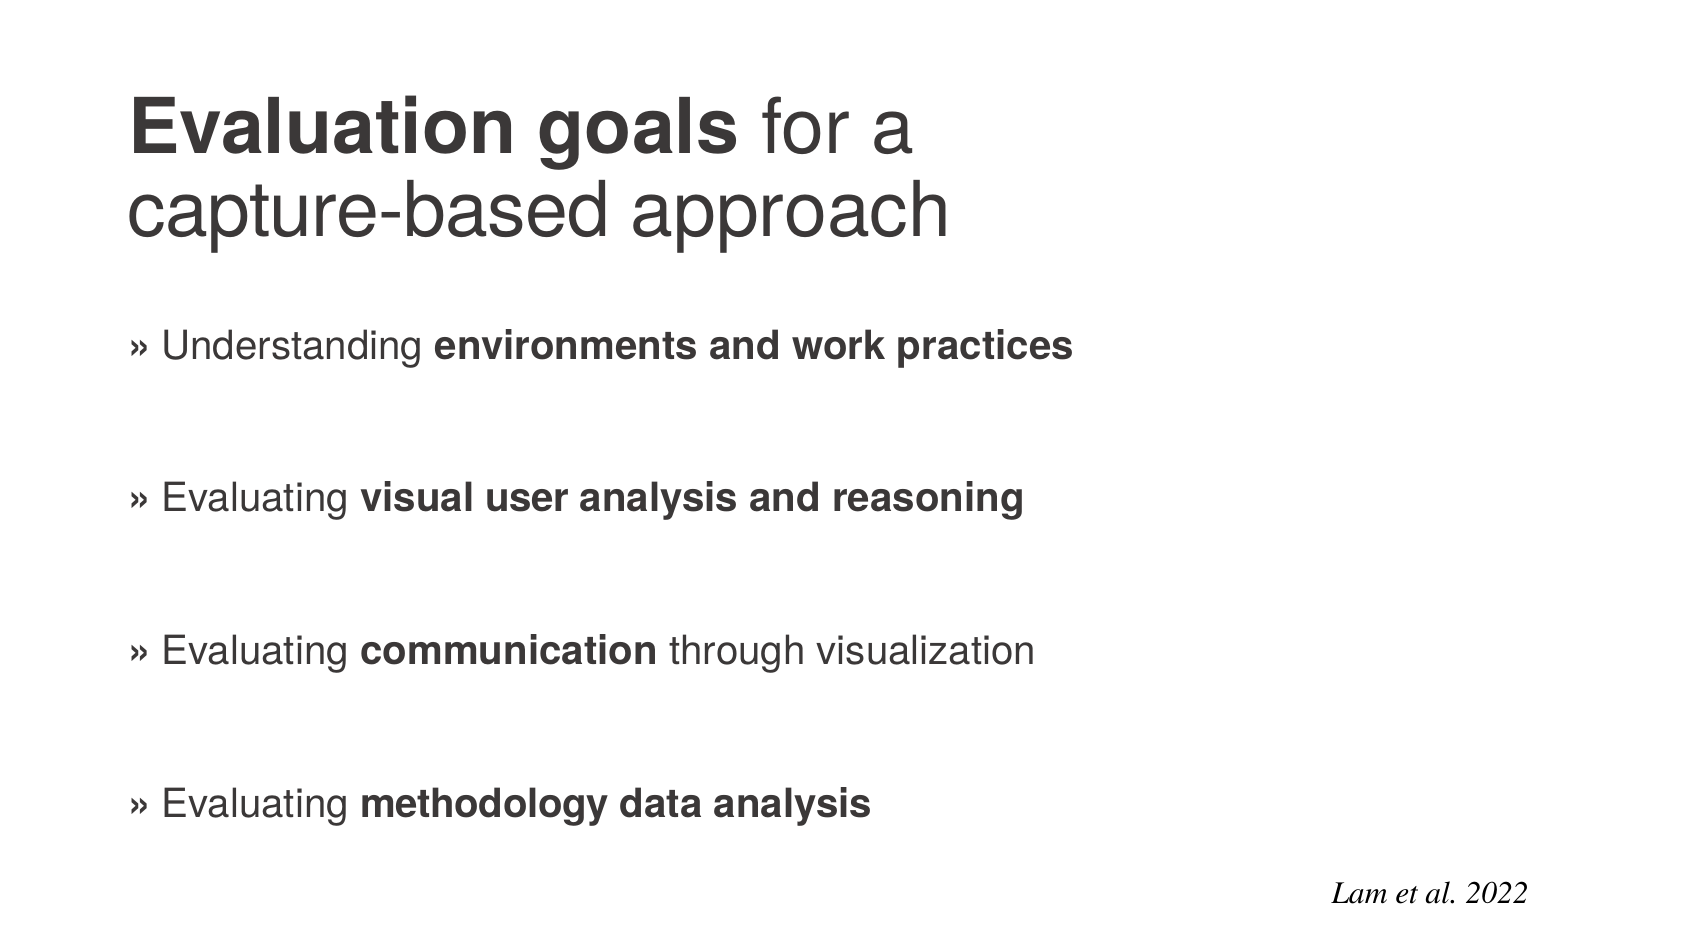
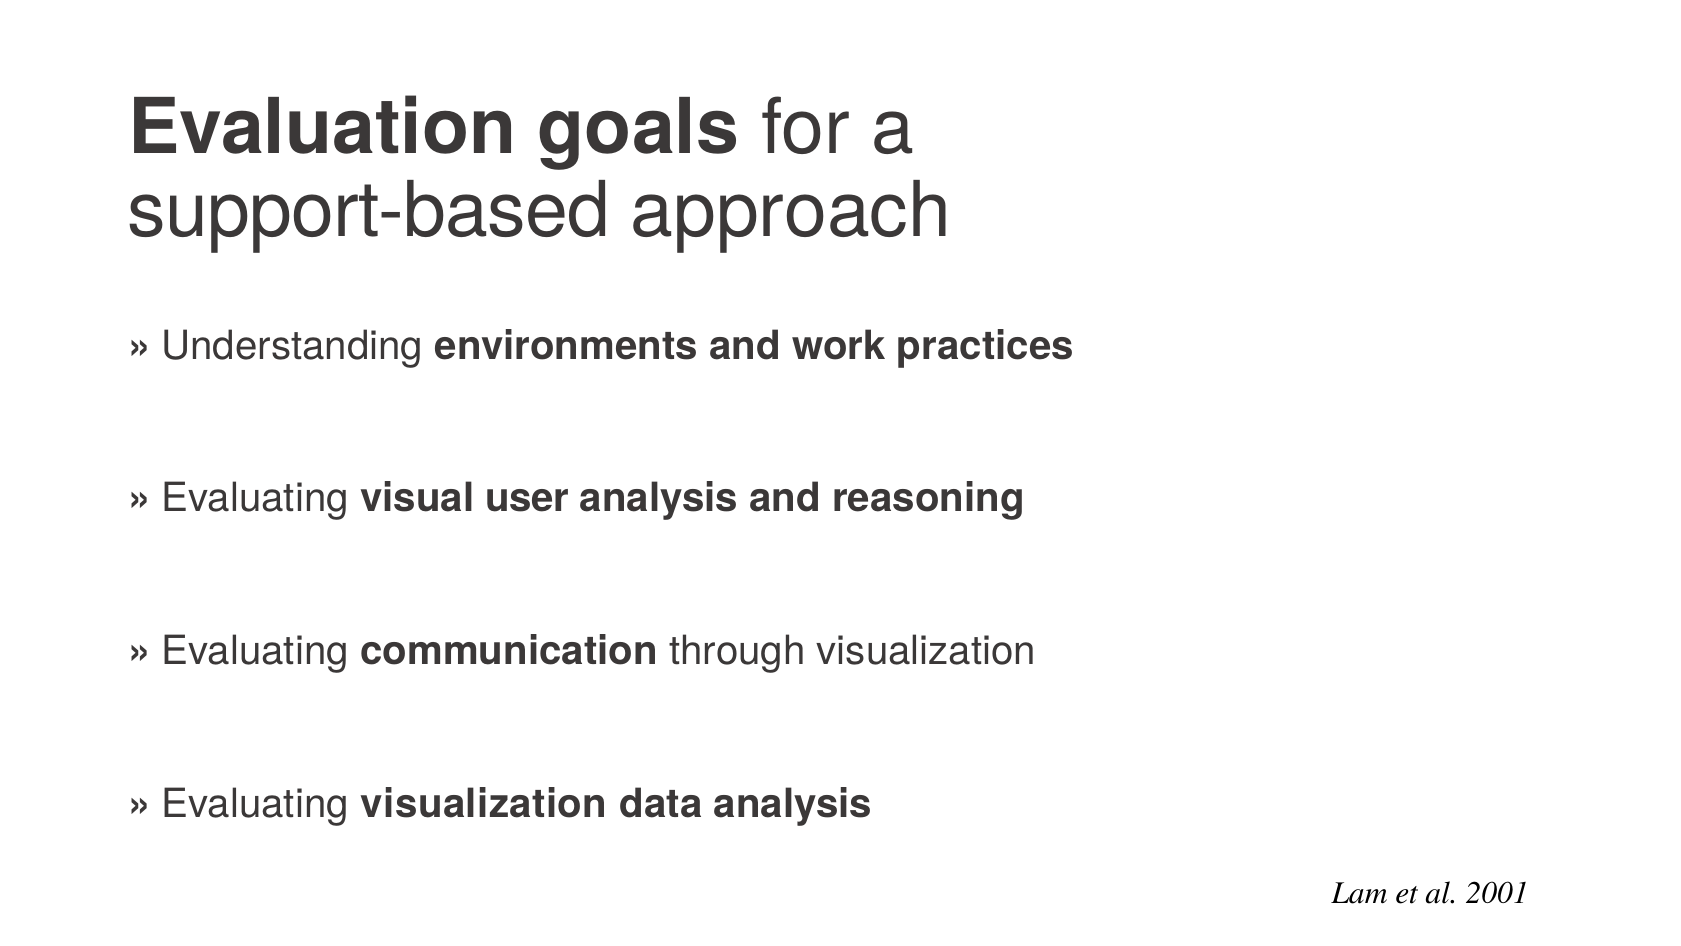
capture-based: capture-based -> support-based
Evaluating methodology: methodology -> visualization
2022: 2022 -> 2001
